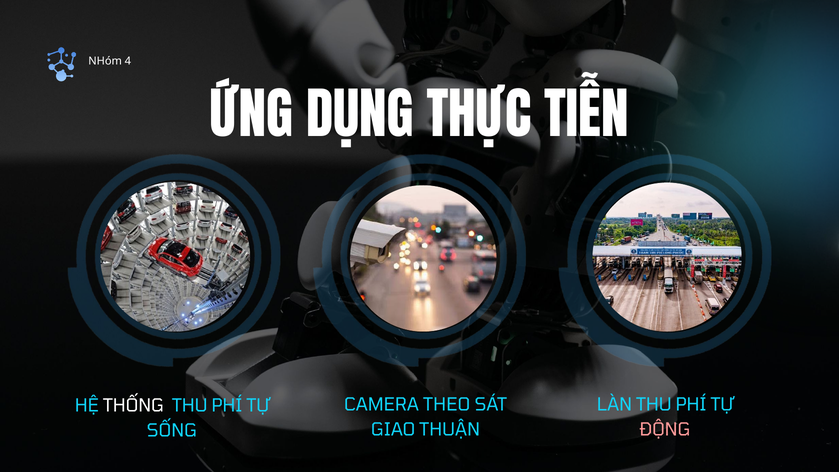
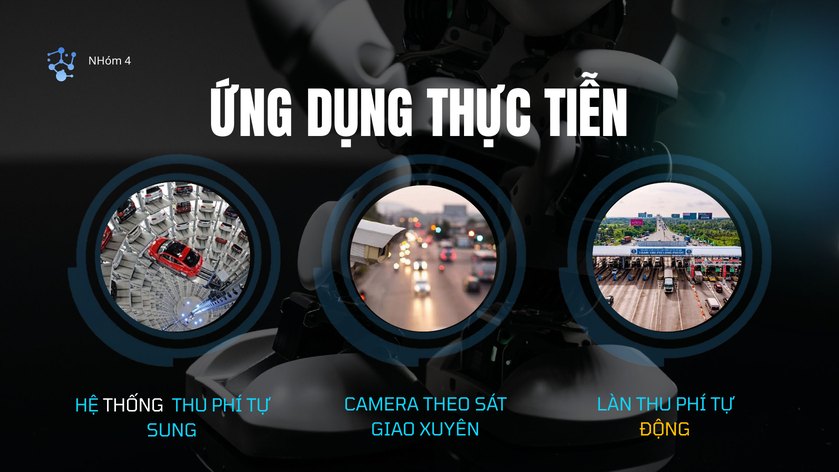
THUẬN: THUẬN -> XUYÊN
ĐỘNG colour: pink -> yellow
SỐNG: SỐNG -> SUNG
